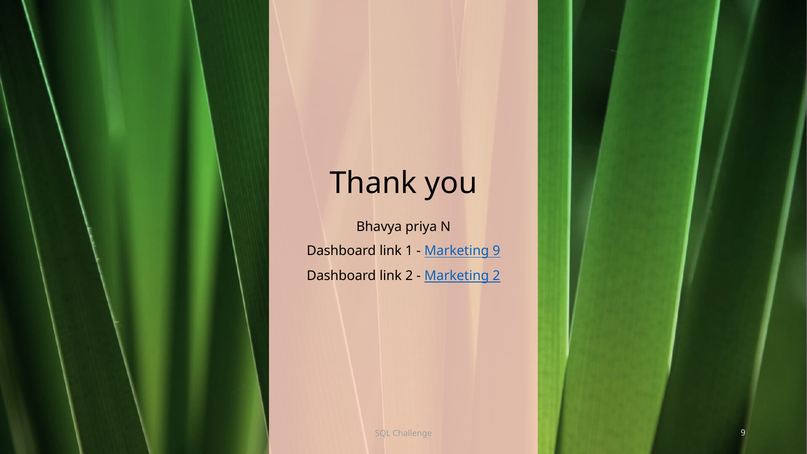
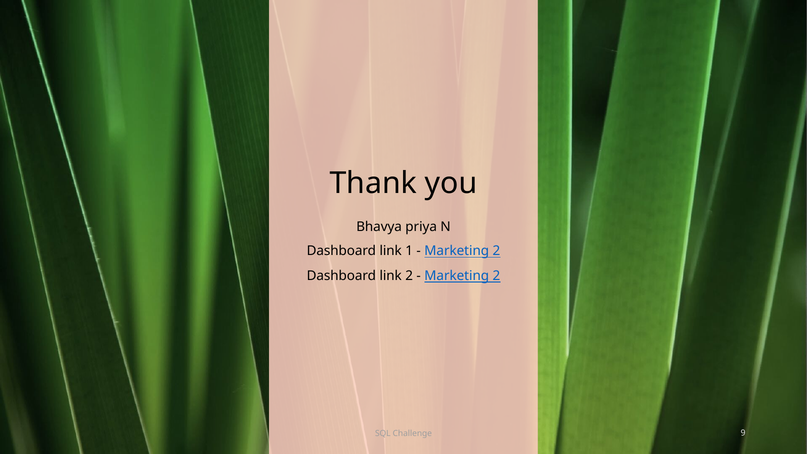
9 at (496, 251): 9 -> 2
